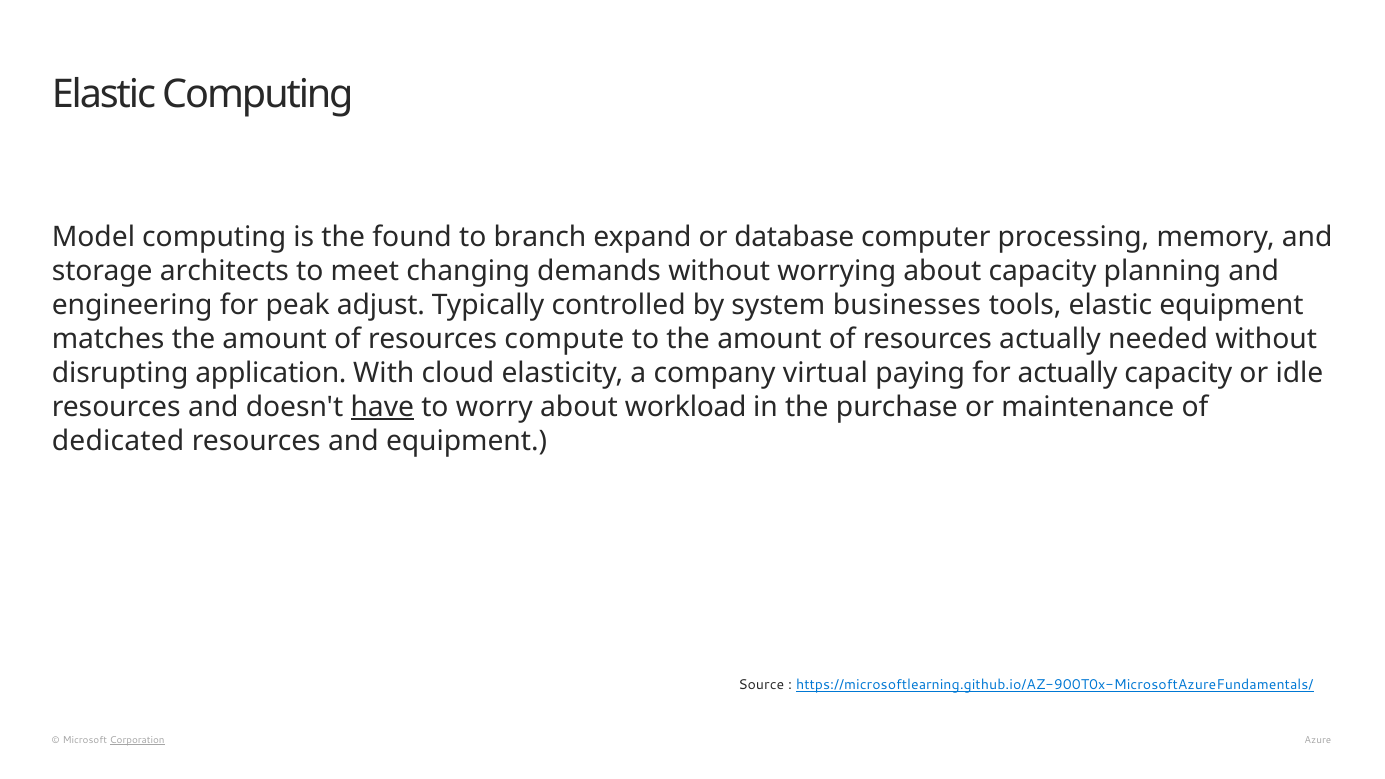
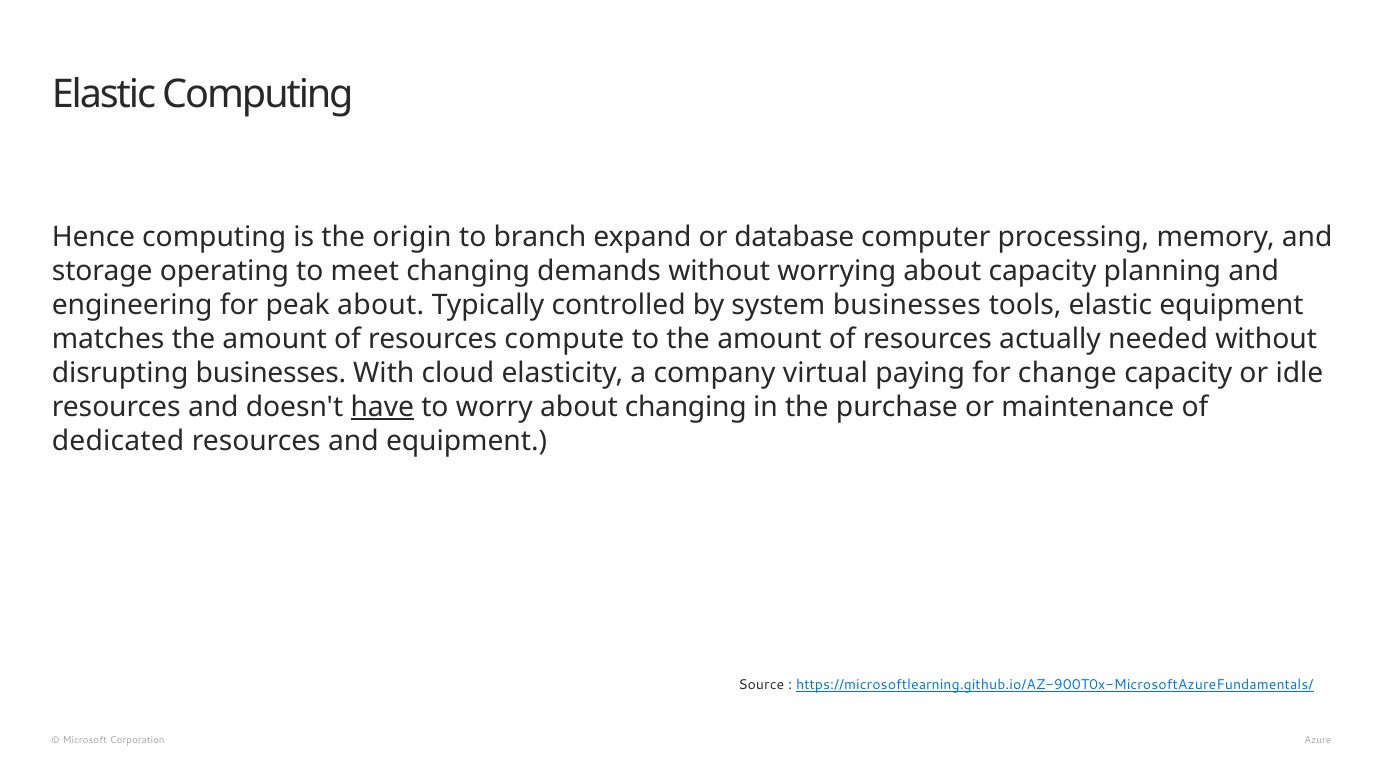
Model: Model -> Hence
found: found -> origin
architects: architects -> operating
peak adjust: adjust -> about
disrupting application: application -> businesses
for actually: actually -> change
about workload: workload -> changing
Corporation underline: present -> none
